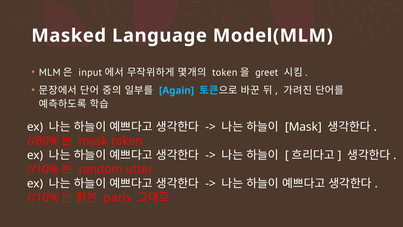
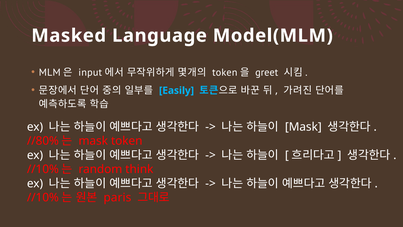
Again: Again -> Easily
utter: utter -> think
